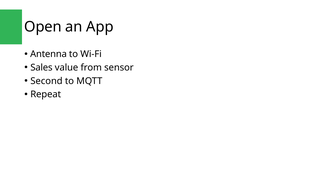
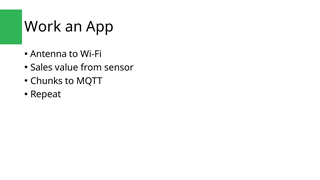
Open: Open -> Work
Second: Second -> Chunks
